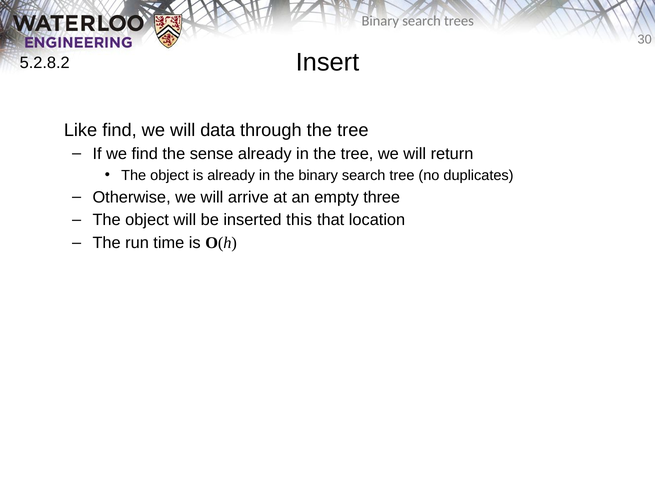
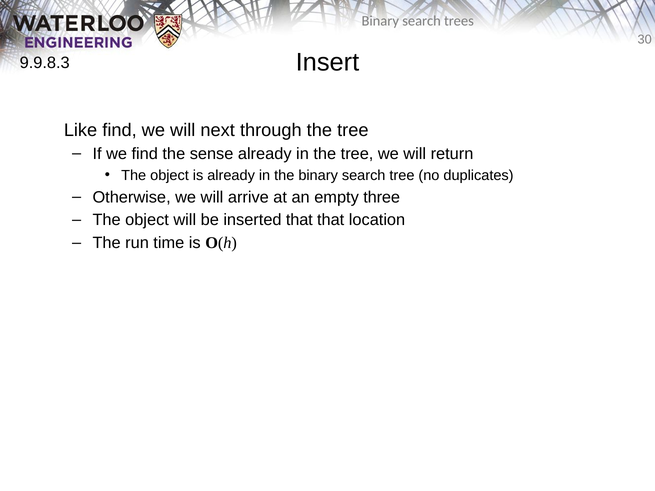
5.2.8.2: 5.2.8.2 -> 9.9.8.3
data: data -> next
inserted this: this -> that
